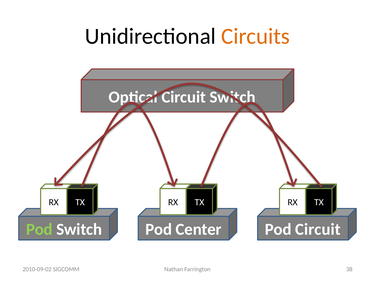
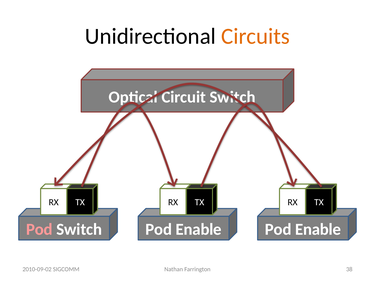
Pod at (39, 229) colour: light green -> pink
Center at (199, 229): Center -> Enable
Circuit at (318, 229): Circuit -> Enable
